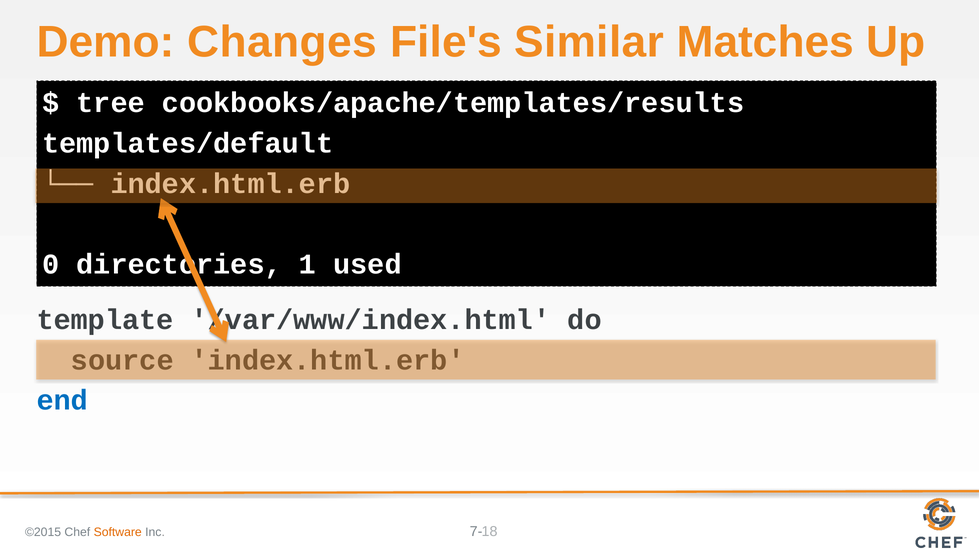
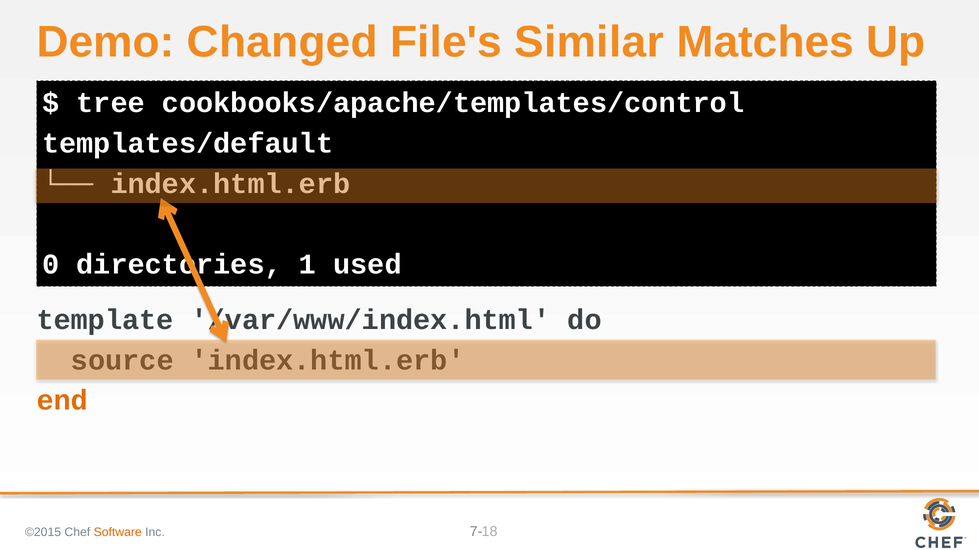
Changes: Changes -> Changed
cookbooks/apache/templates/results: cookbooks/apache/templates/results -> cookbooks/apache/templates/control
end colour: blue -> orange
